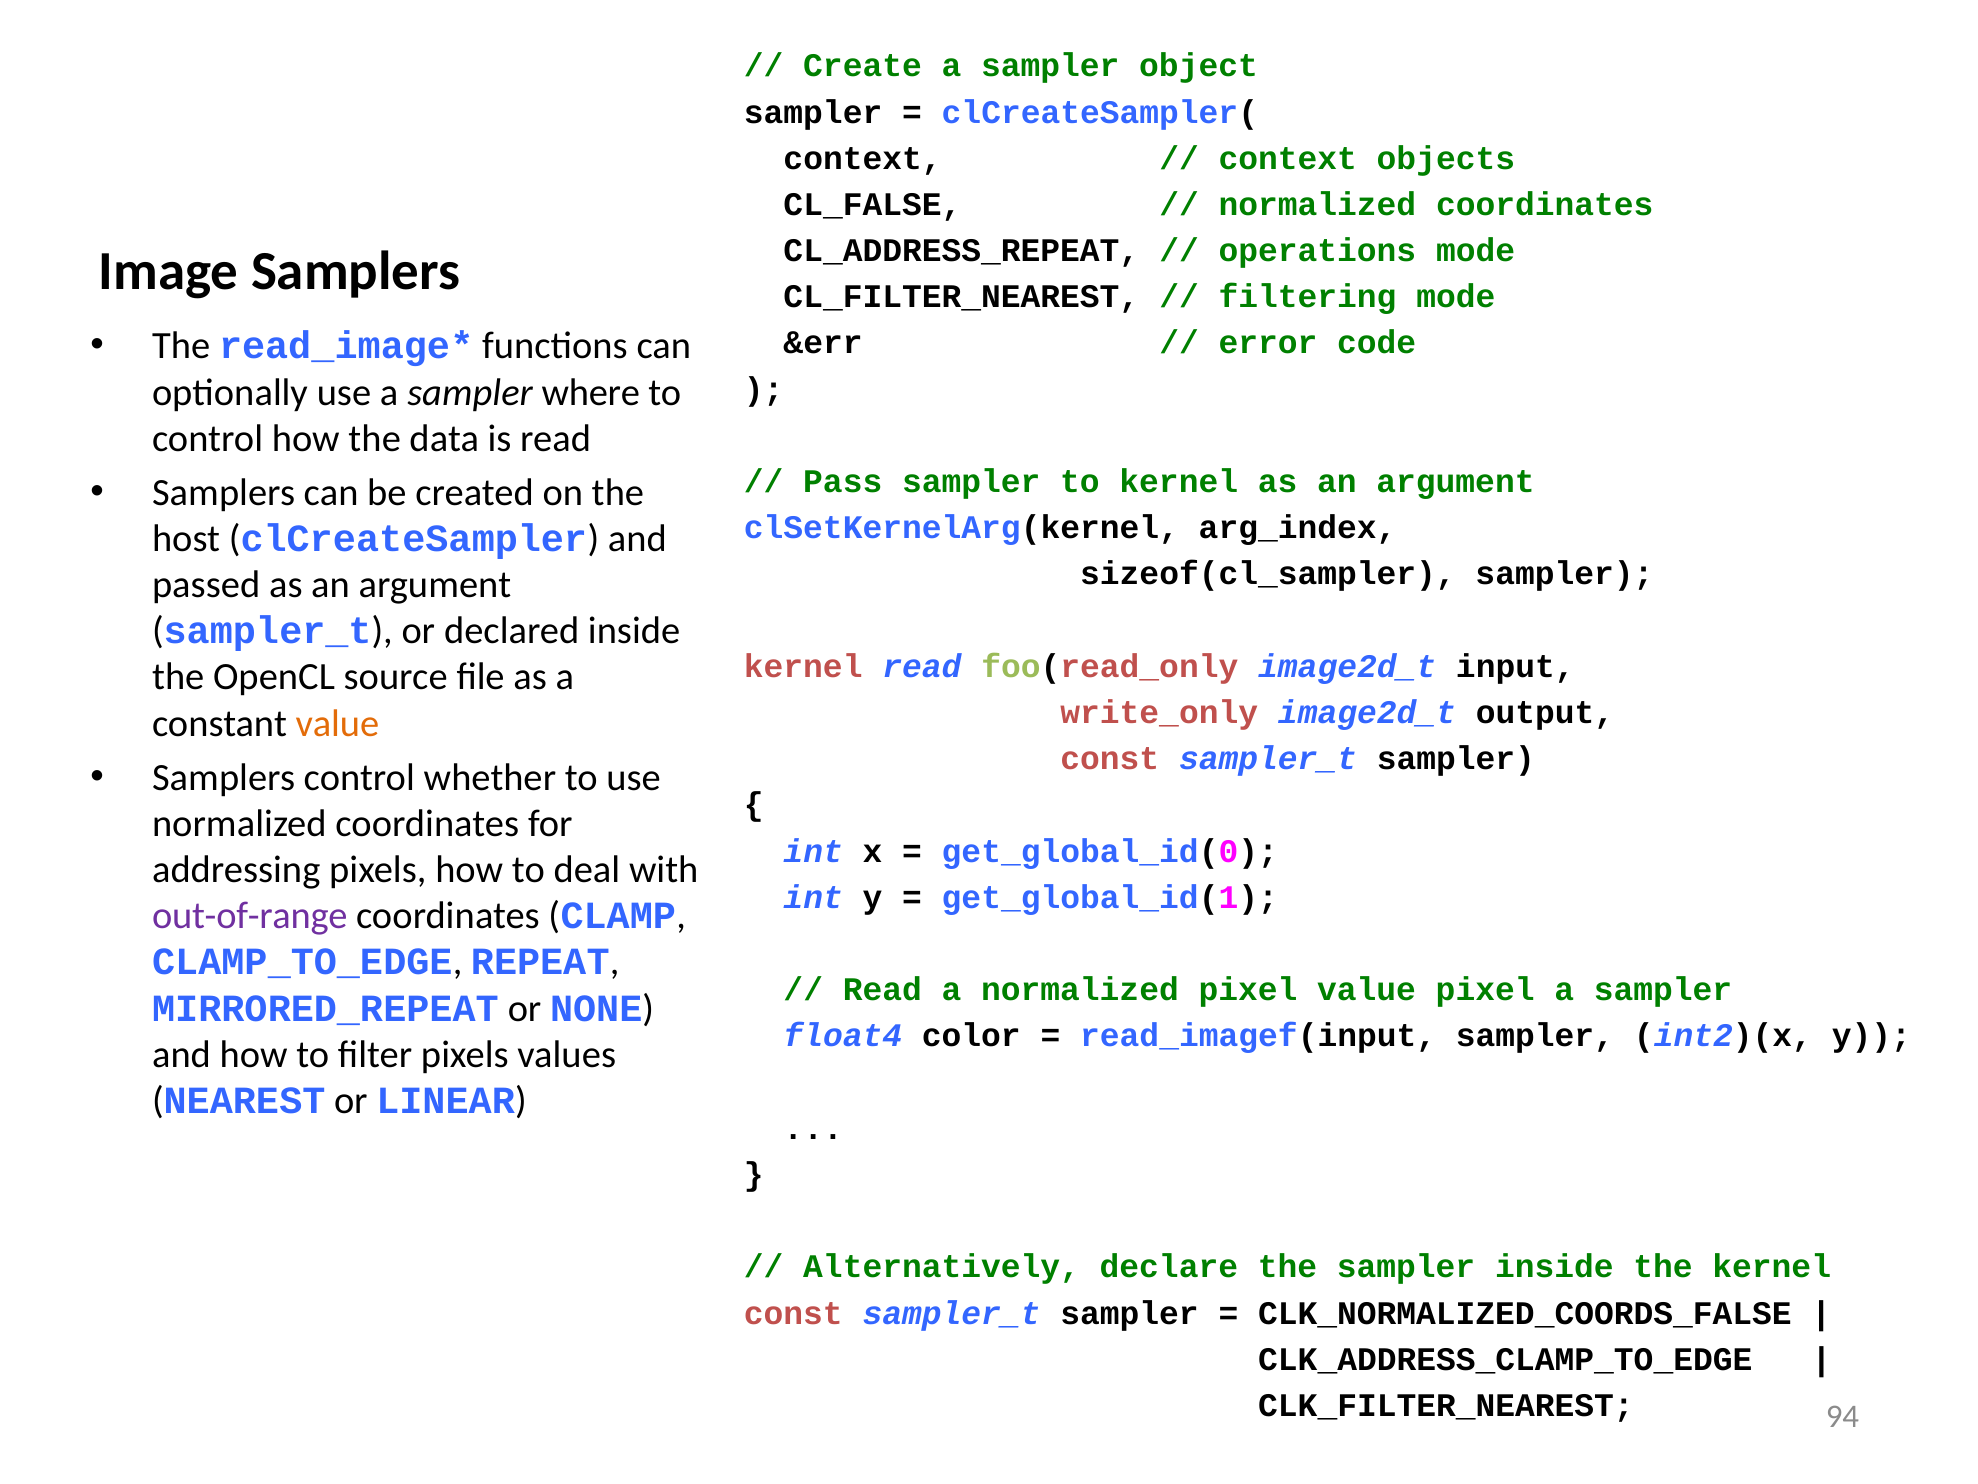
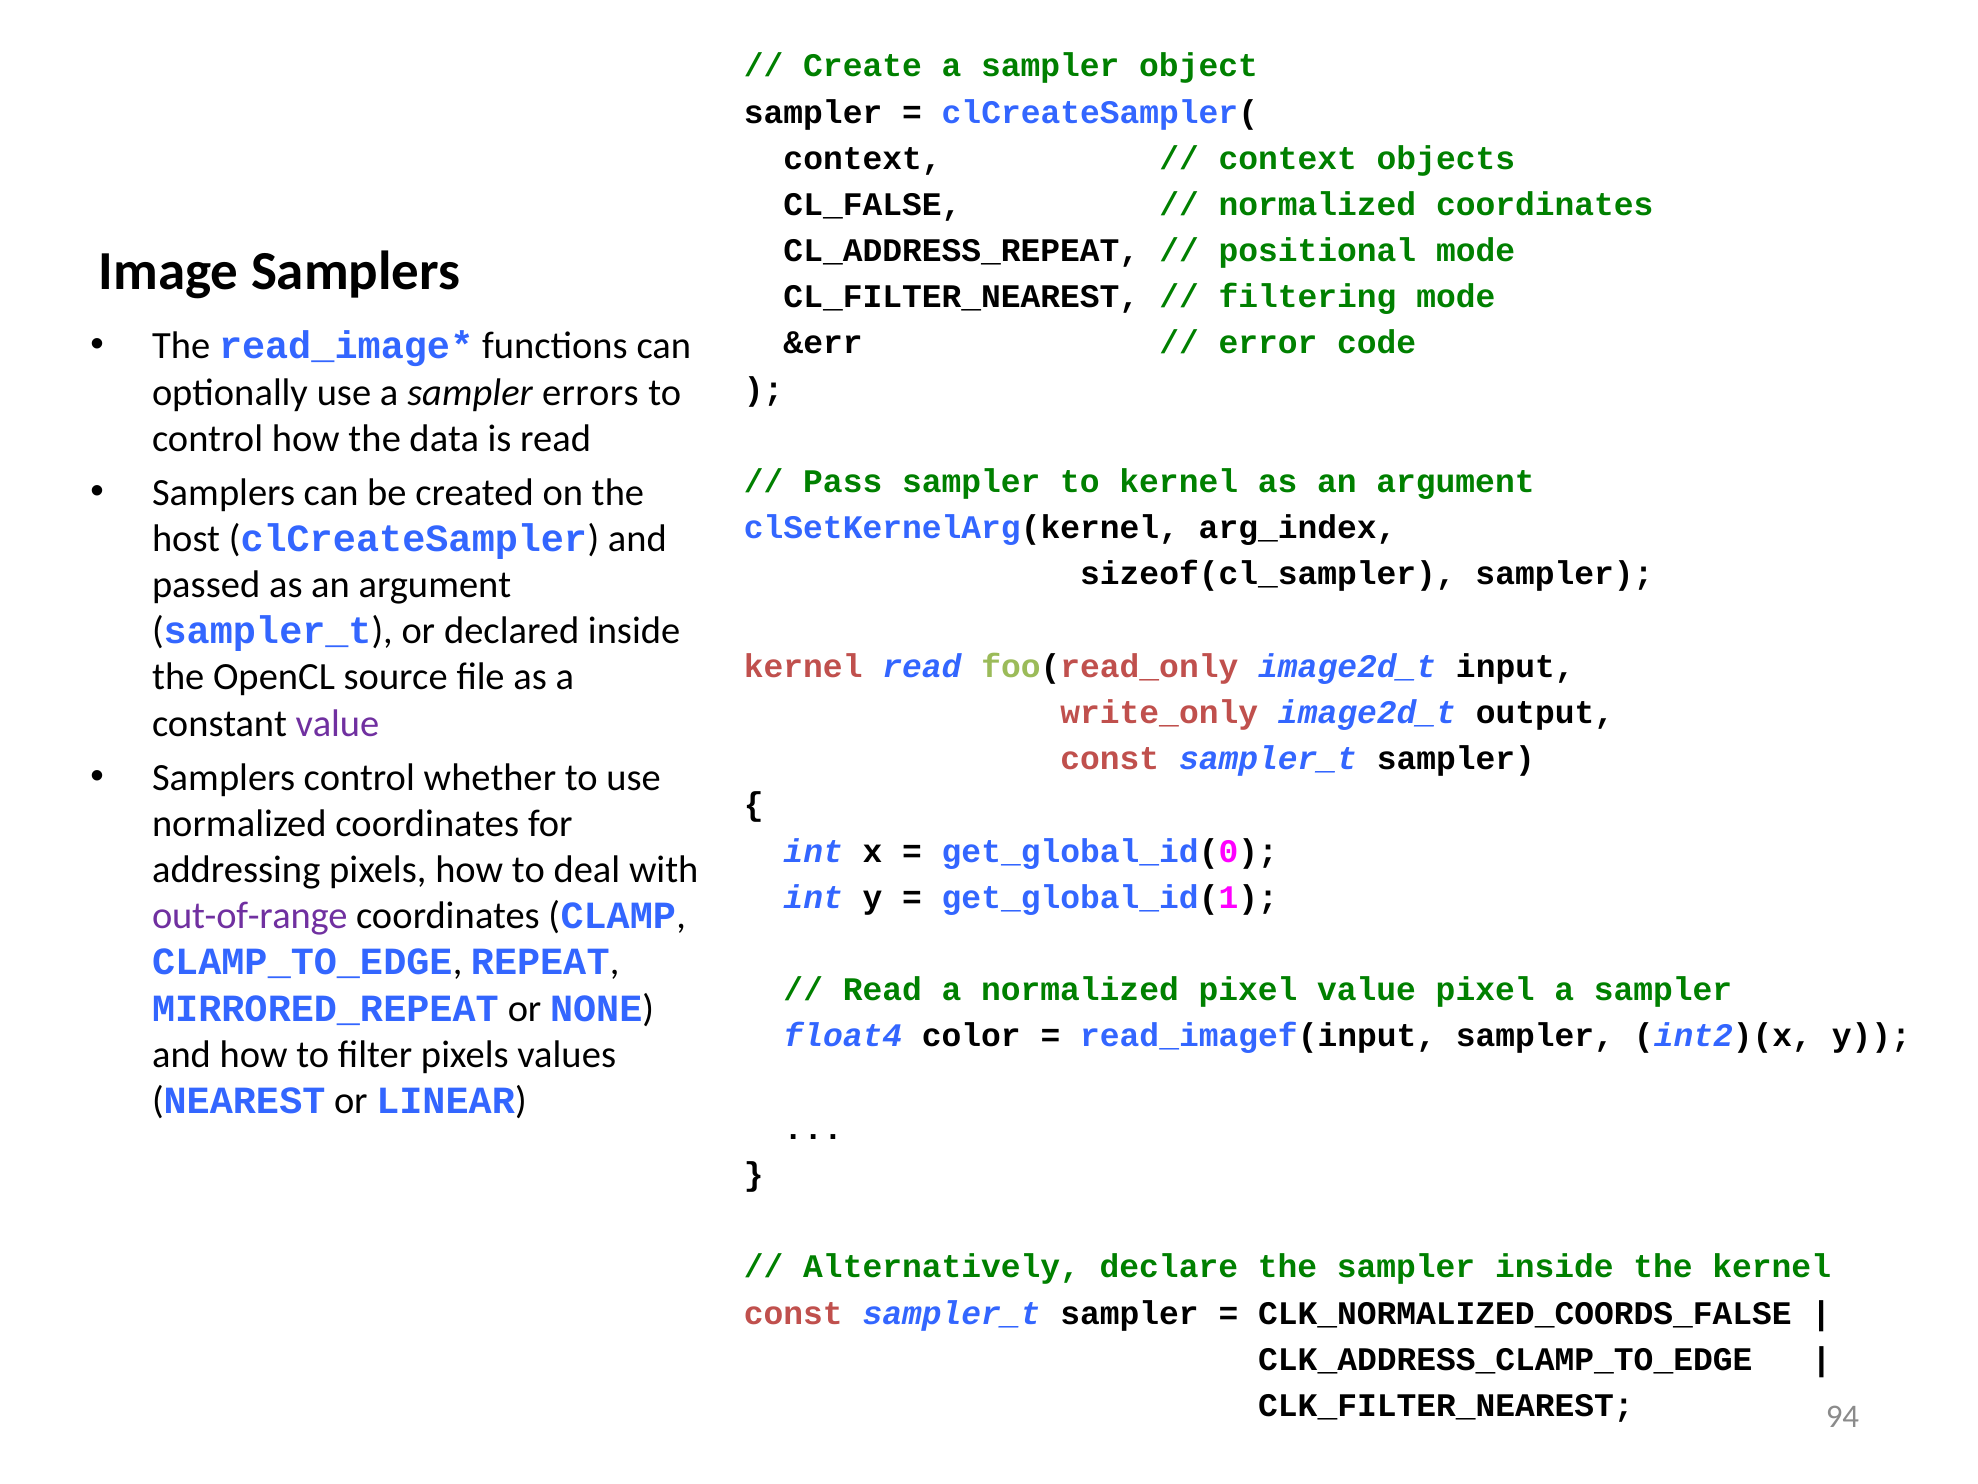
operations: operations -> positional
where: where -> errors
value at (337, 723) colour: orange -> purple
